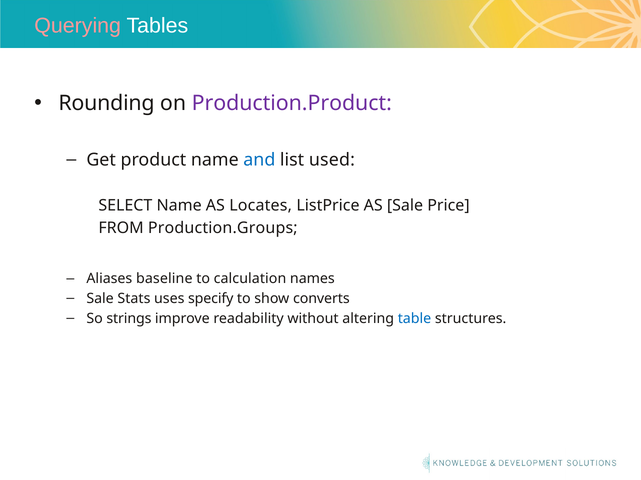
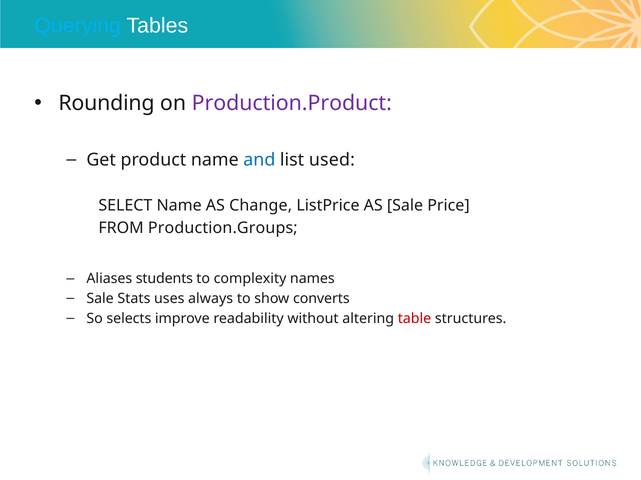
Querying colour: pink -> light blue
Locates: Locates -> Change
baseline: baseline -> students
calculation: calculation -> complexity
specify: specify -> always
strings: strings -> selects
table colour: blue -> red
